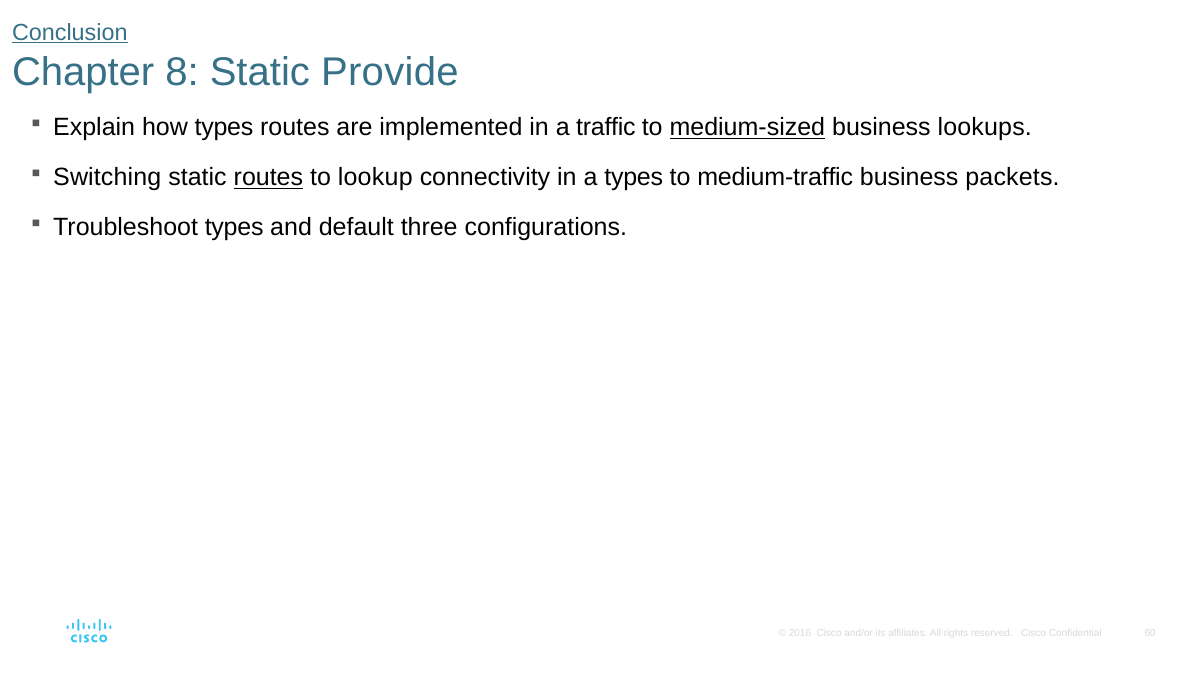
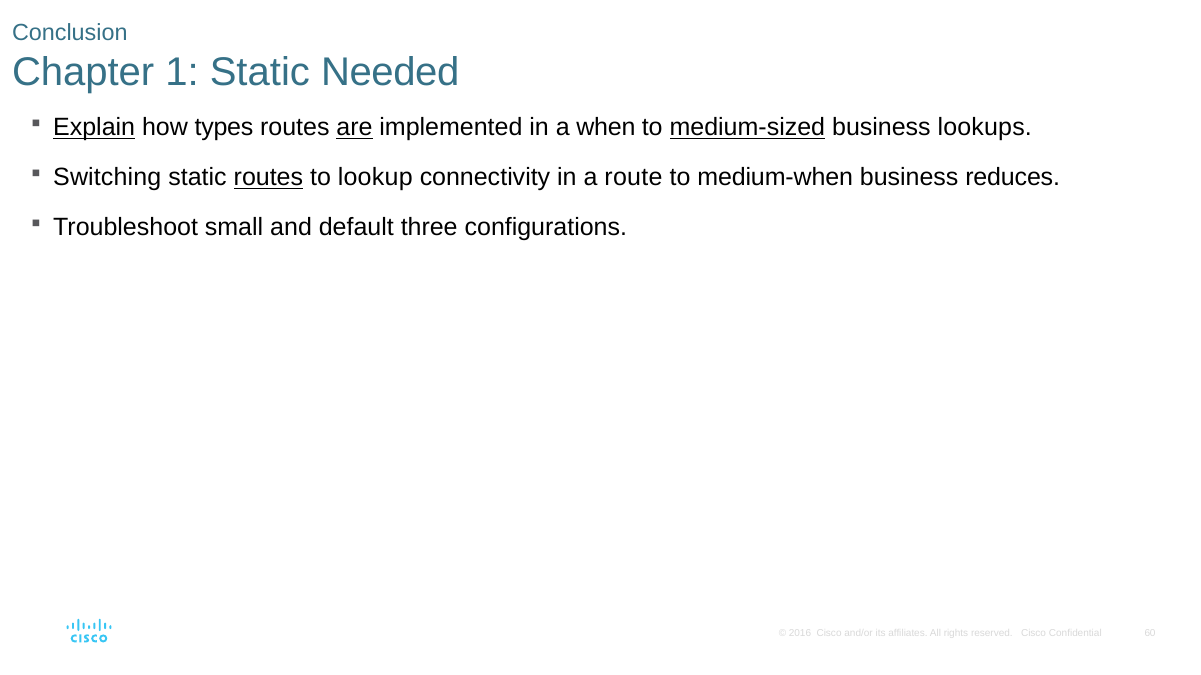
Conclusion underline: present -> none
8: 8 -> 1
Provide: Provide -> Needed
Explain underline: none -> present
are underline: none -> present
traffic: traffic -> when
a types: types -> route
medium-traffic: medium-traffic -> medium-when
packets: packets -> reduces
Troubleshoot types: types -> small
